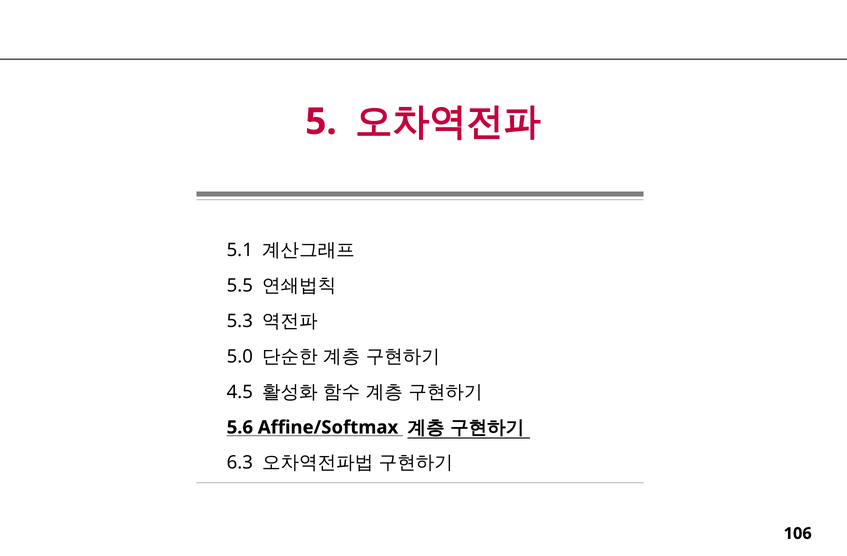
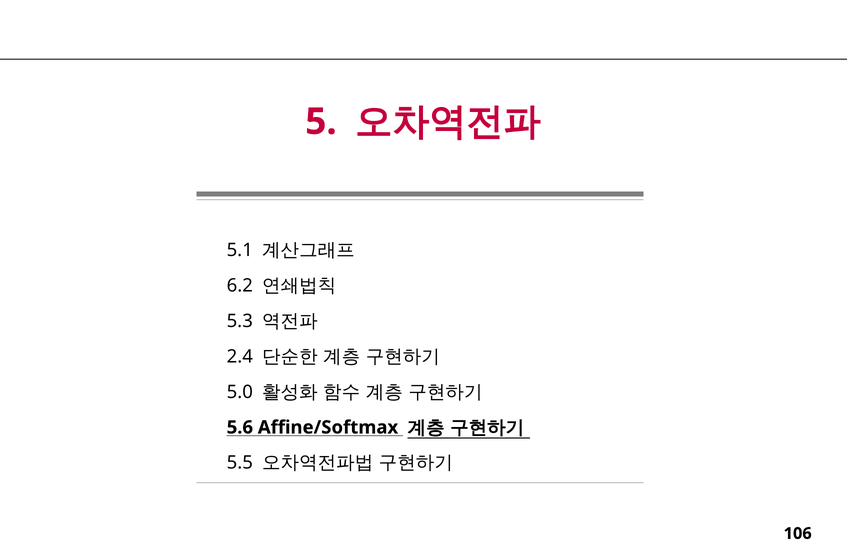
5.5: 5.5 -> 6.2
5.0: 5.0 -> 2.4
4.5: 4.5 -> 5.0
6.3: 6.3 -> 5.5
